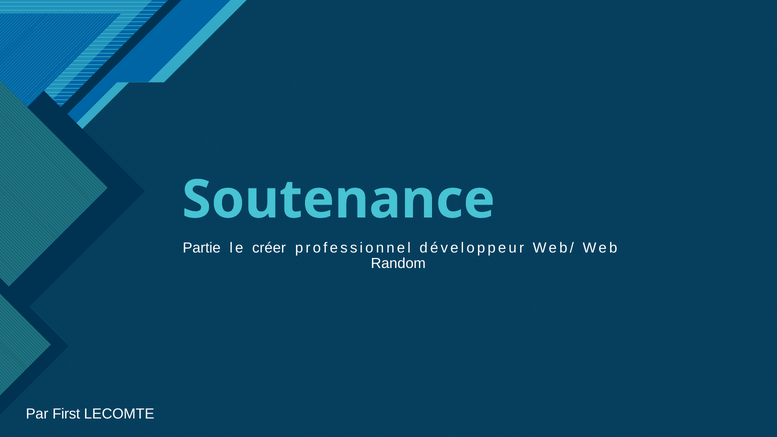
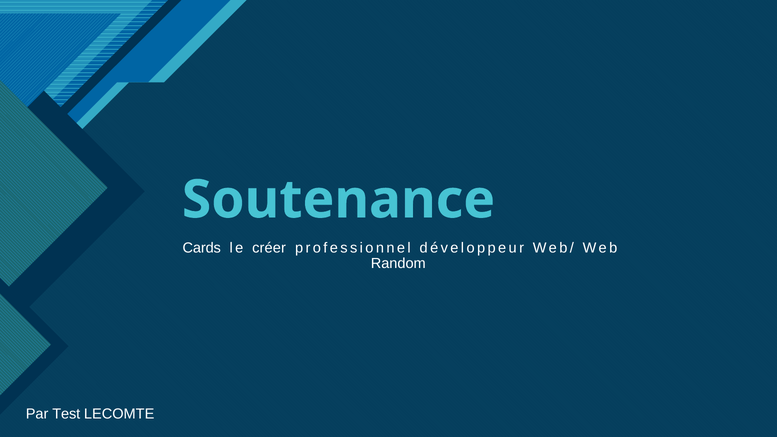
Partie: Partie -> Cards
First: First -> Test
